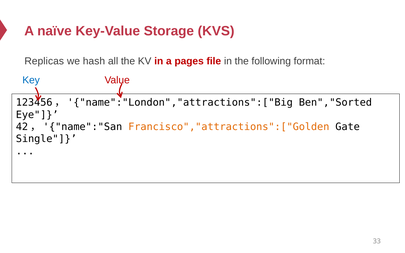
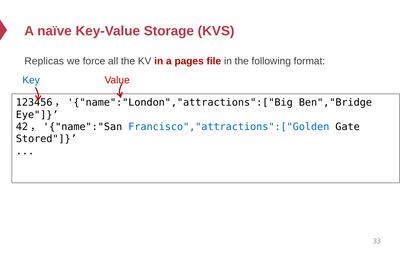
hash: hash -> force
Ben","Sorted: Ben","Sorted -> Ben","Bridge
Francisco","attractions":["Golden colour: orange -> blue
Single: Single -> Stored
